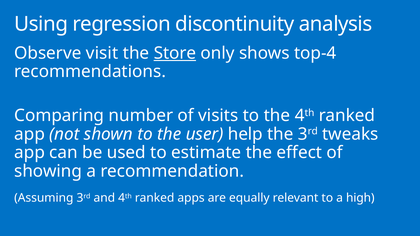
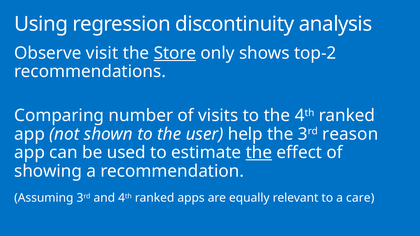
top-4: top-4 -> top-2
tweaks: tweaks -> reason
the at (259, 153) underline: none -> present
high: high -> care
